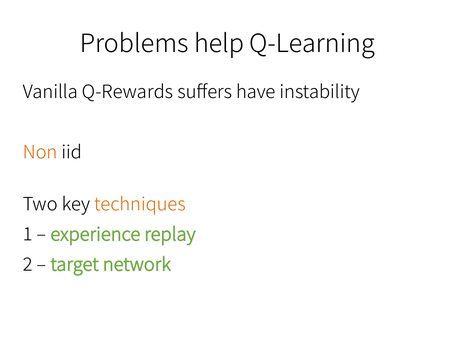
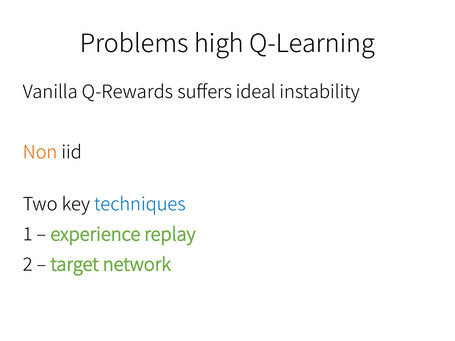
help: help -> high
have: have -> ideal
techniques colour: orange -> blue
